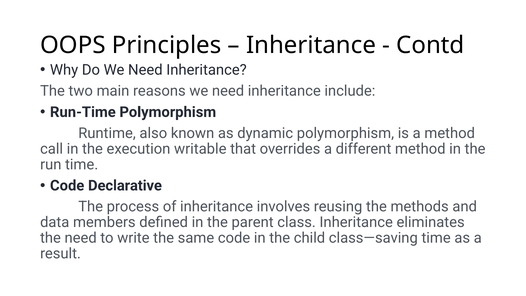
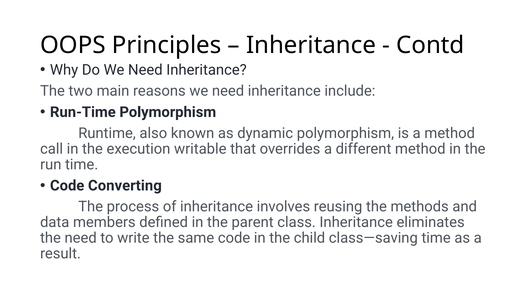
Declarative: Declarative -> Converting
